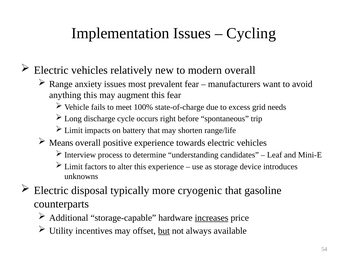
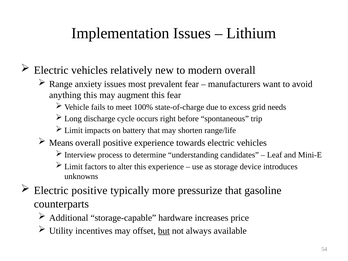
Cycling: Cycling -> Lithium
Electric disposal: disposal -> positive
cryogenic: cryogenic -> pressurize
increases underline: present -> none
